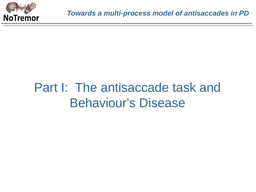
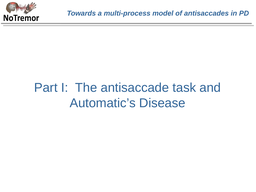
Behaviour’s: Behaviour’s -> Automatic’s
